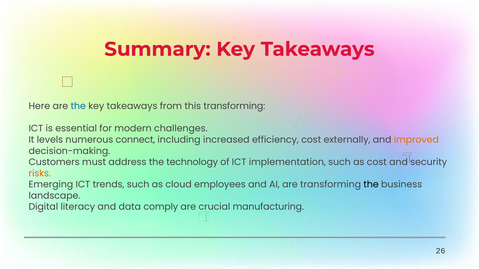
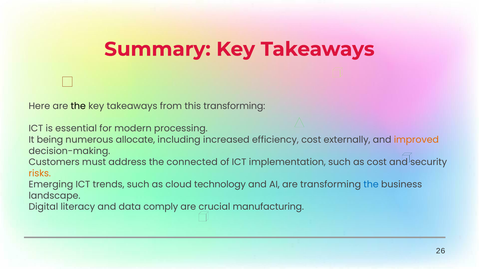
the at (78, 106) colour: blue -> black
challenges: challenges -> processing
levels: levels -> being
connect: connect -> allocate
technology: technology -> connected
employees: employees -> technology
the at (371, 185) colour: black -> blue
